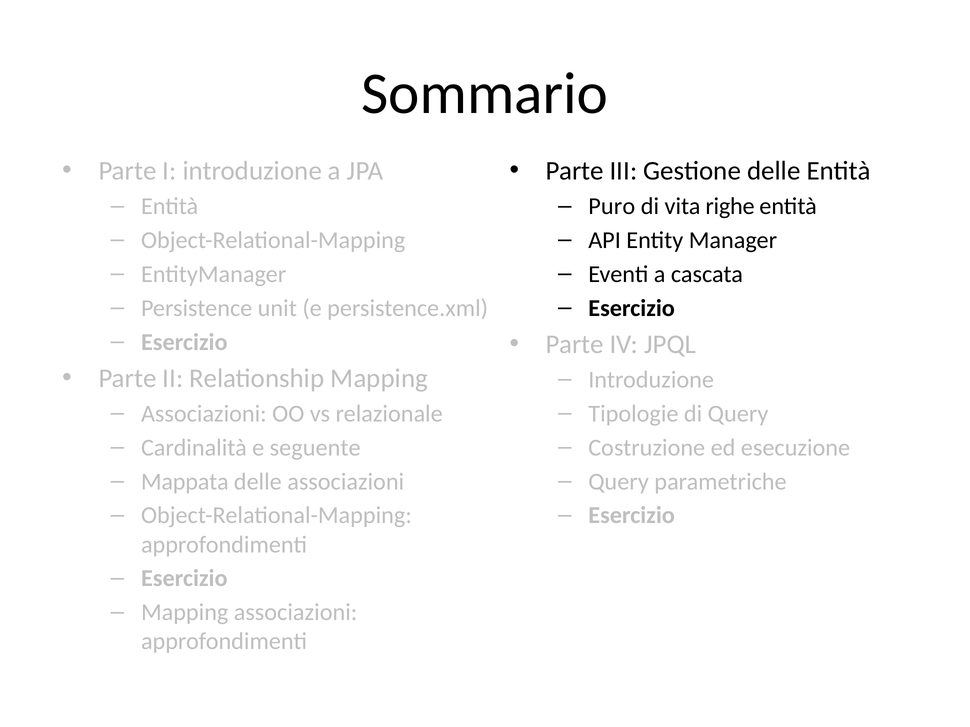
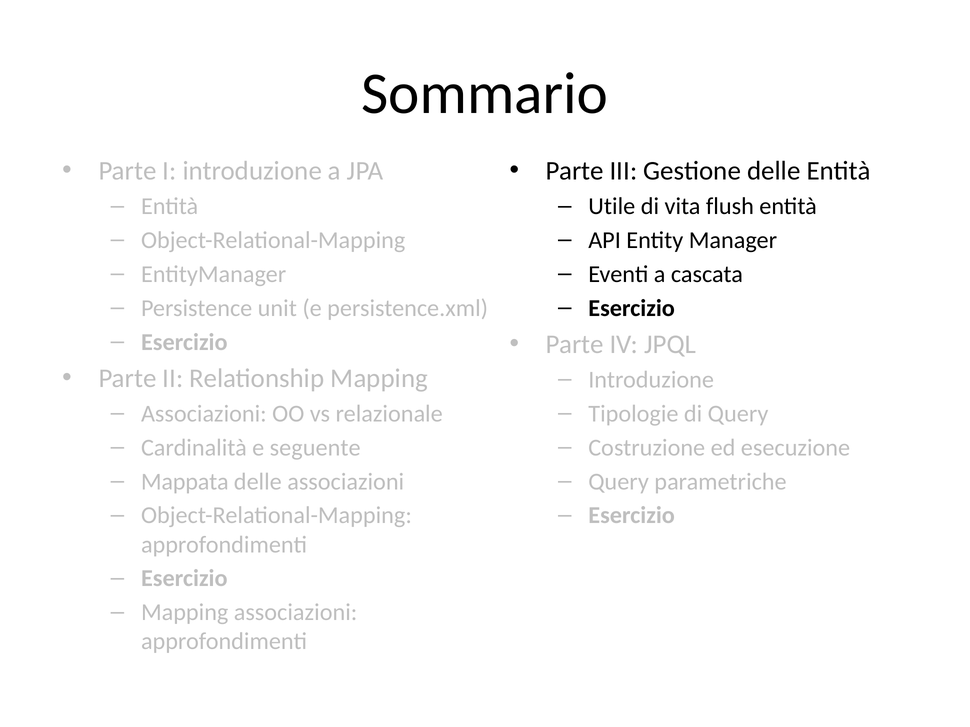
Puro: Puro -> Utile
righe: righe -> flush
